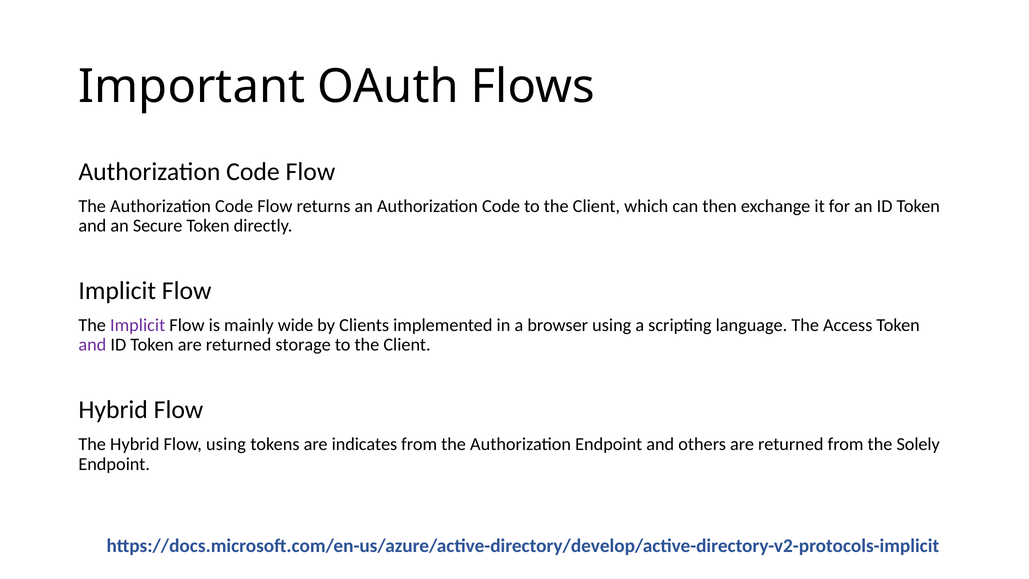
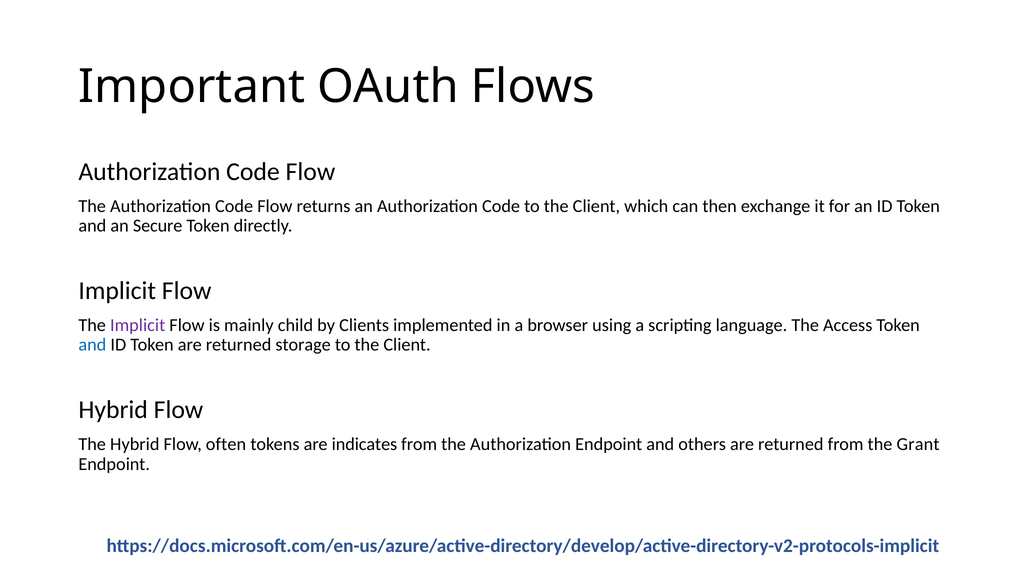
wide: wide -> child
and at (92, 345) colour: purple -> blue
Flow using: using -> often
Solely: Solely -> Grant
